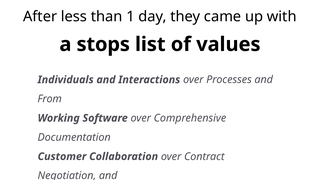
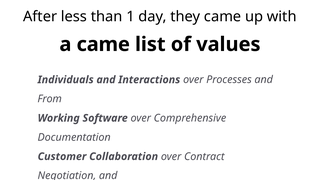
a stops: stops -> came
